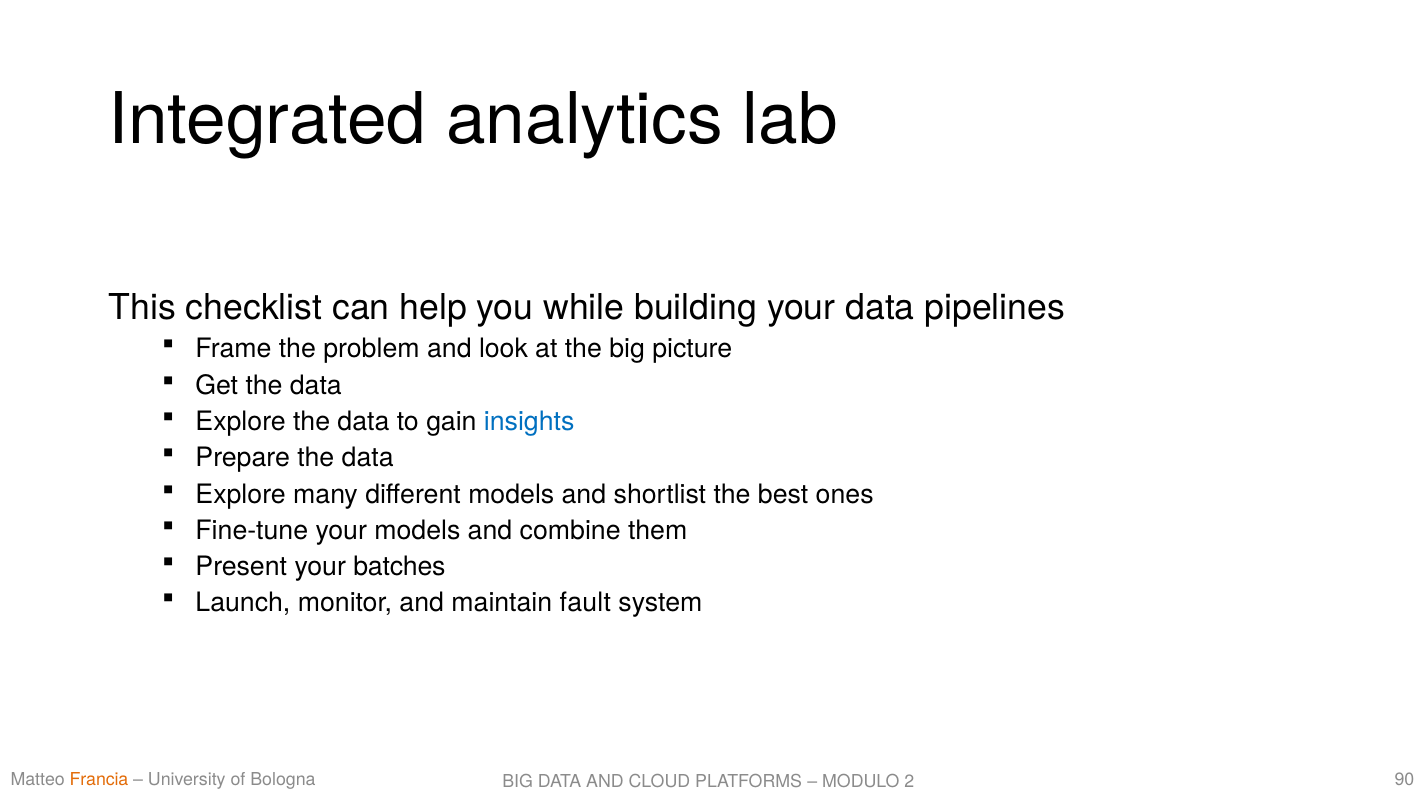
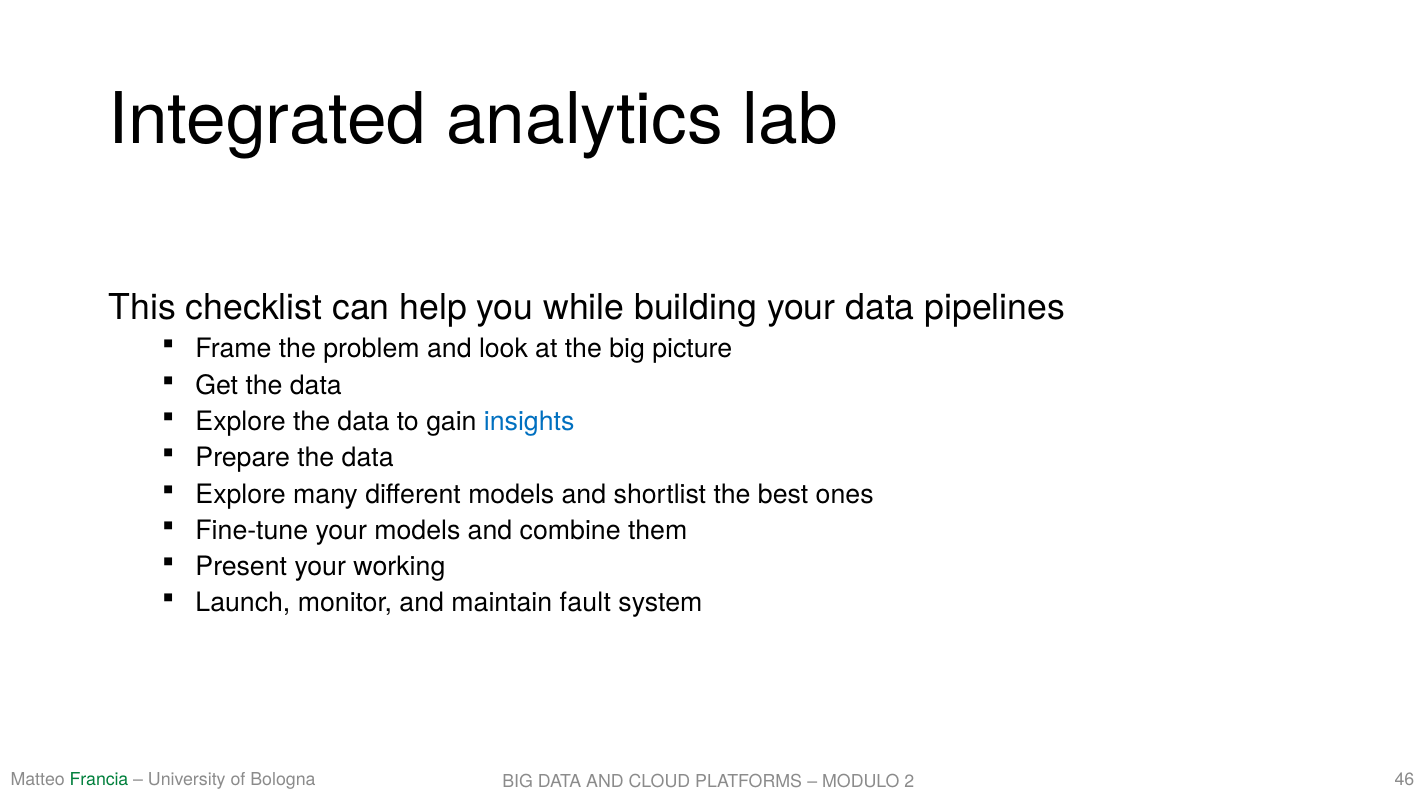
batches: batches -> working
Francia colour: orange -> green
90: 90 -> 46
